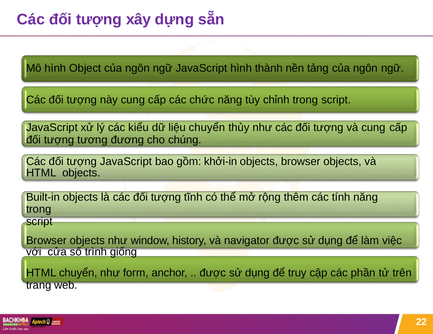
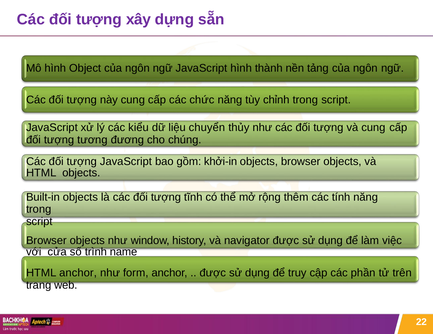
giống: giống -> name
HTML chuyển: chuyển -> anchor
